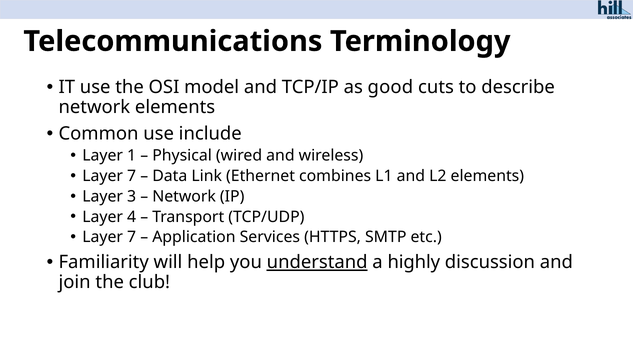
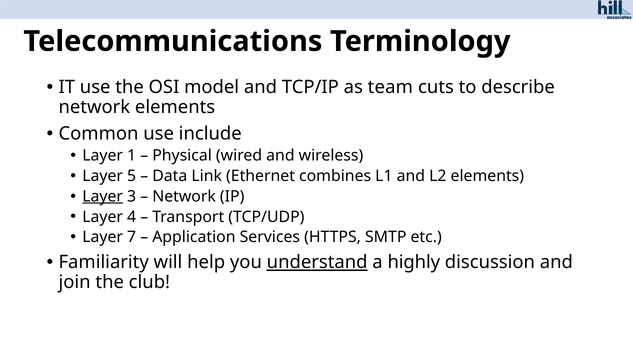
good: good -> team
7 at (132, 176): 7 -> 5
Layer at (103, 196) underline: none -> present
